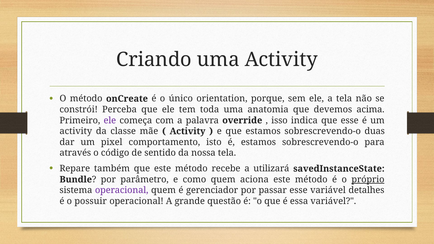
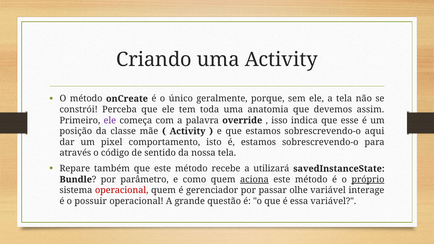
orientation: orientation -> geralmente
acima: acima -> assim
activity at (76, 131): activity -> posição
duas: duas -> aqui
aciona underline: none -> present
operacional at (122, 190) colour: purple -> red
passar esse: esse -> olhe
detalhes: detalhes -> interage
